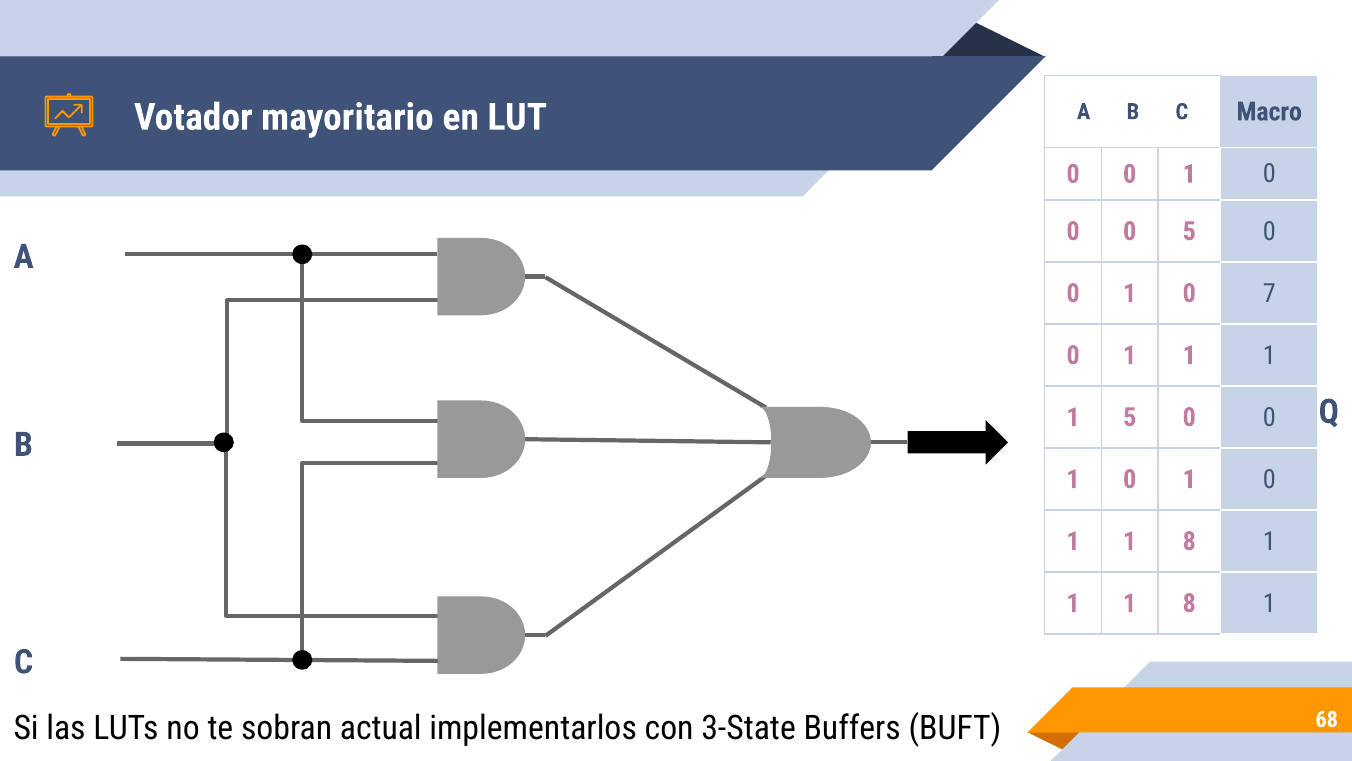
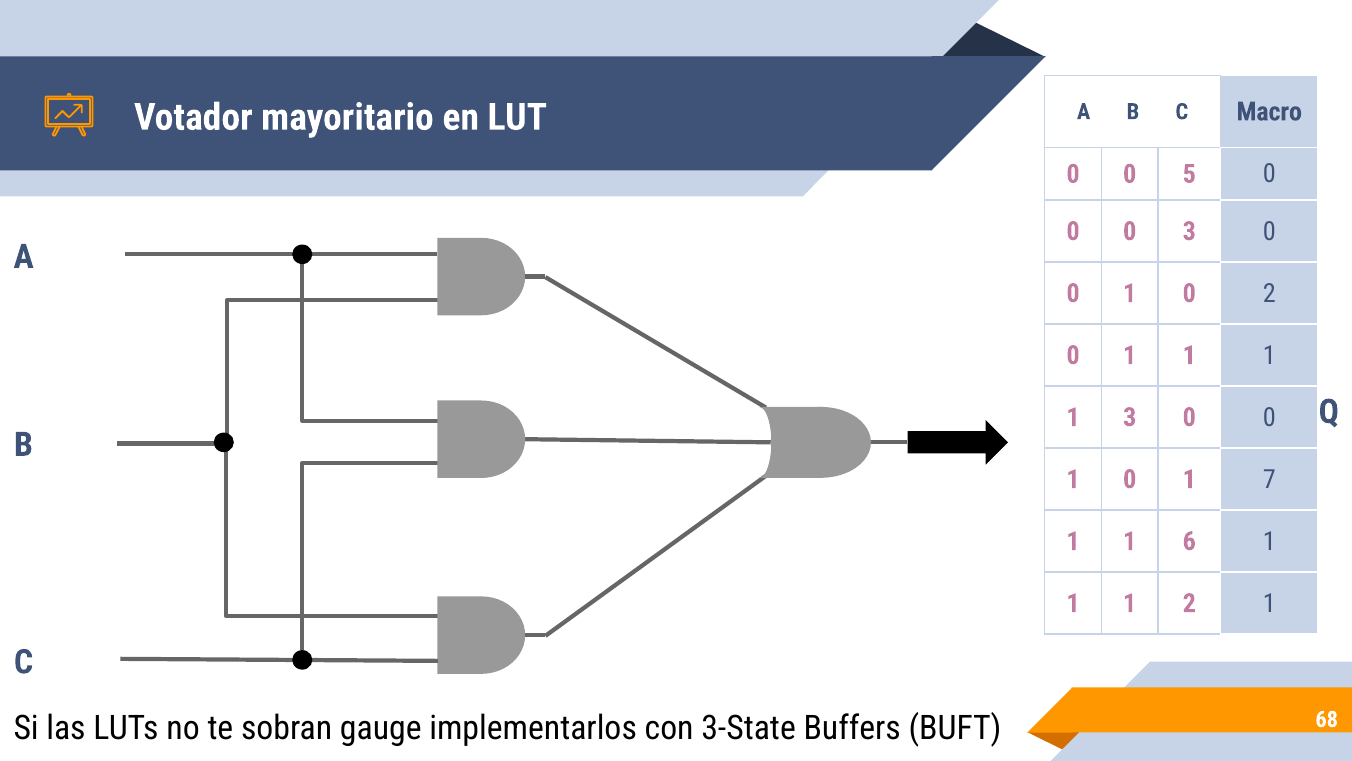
1 at (1189, 174): 1 -> 5
0 5: 5 -> 3
0 7: 7 -> 2
1 5: 5 -> 3
1 0 1 0: 0 -> 7
8 at (1189, 541): 8 -> 6
8 at (1189, 603): 8 -> 2
actual: actual -> gauge
